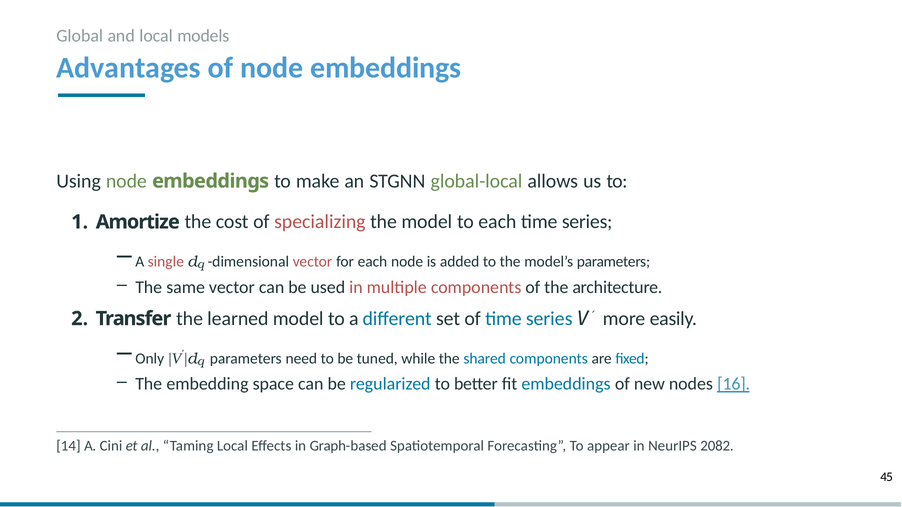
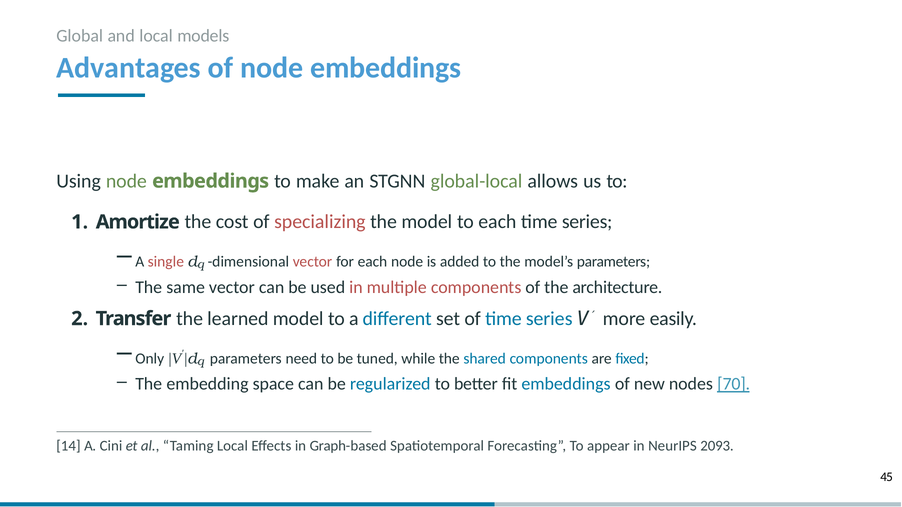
16: 16 -> 70
2082: 2082 -> 2093
